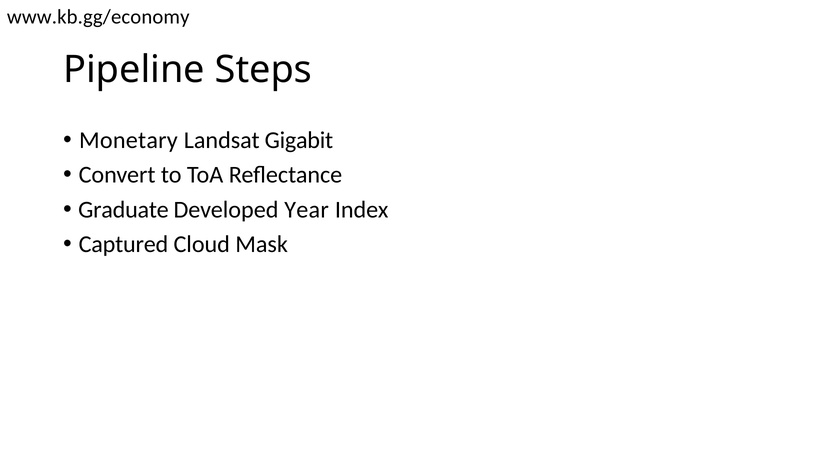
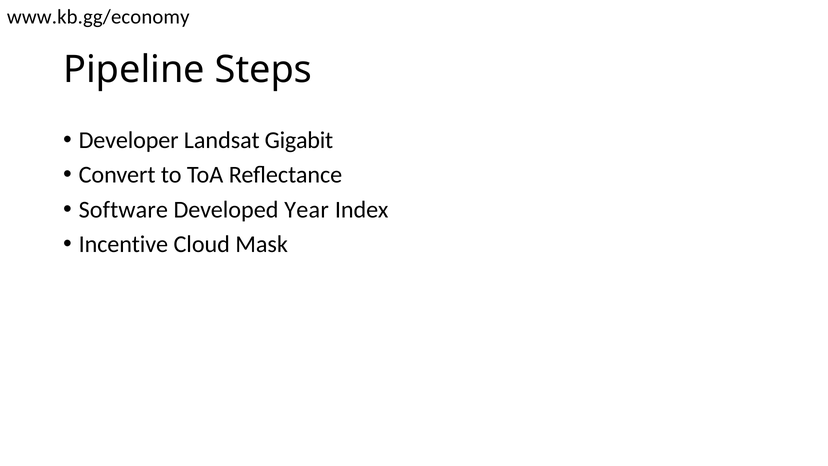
Monetary: Monetary -> Developer
Graduate: Graduate -> Software
Captured: Captured -> Incentive
